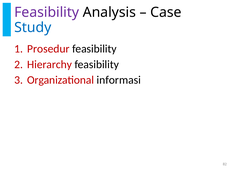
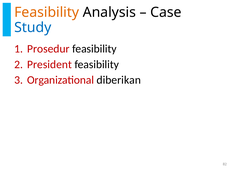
Feasibility at (47, 12) colour: purple -> orange
Hierarchy: Hierarchy -> President
informasi: informasi -> diberikan
